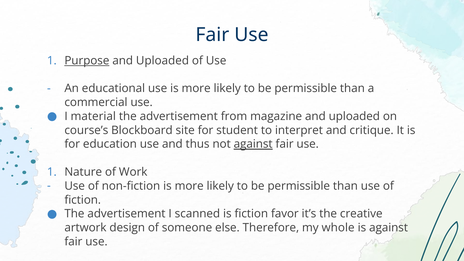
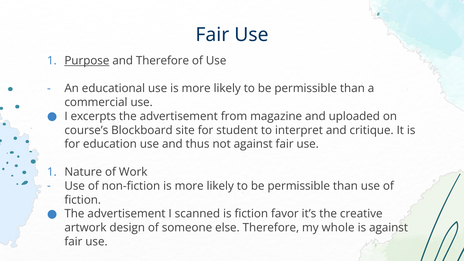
Uploaded at (162, 61): Uploaded -> Therefore
material: material -> excerpts
against at (253, 144) underline: present -> none
